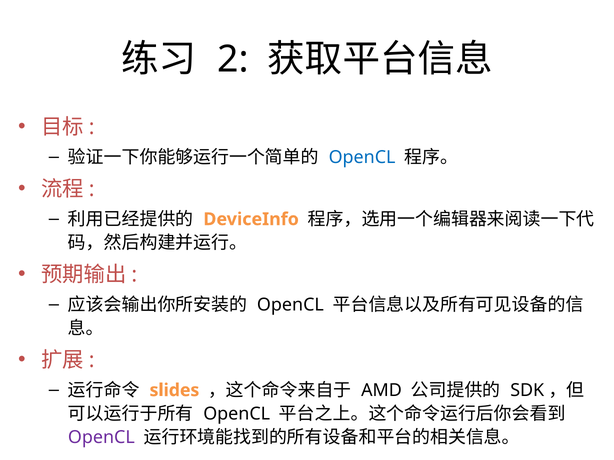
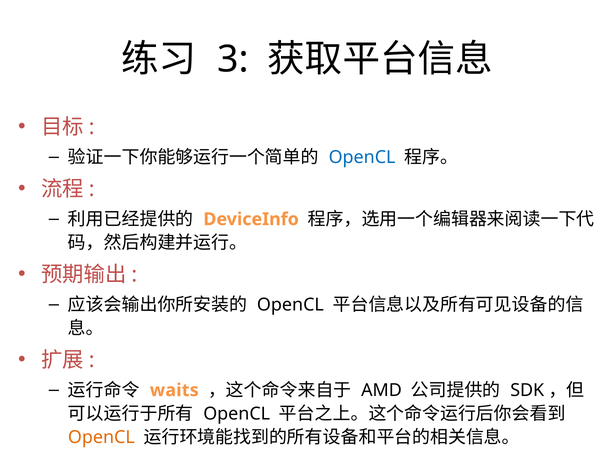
2: 2 -> 3
slides: slides -> waits
OpenCL at (101, 438) colour: purple -> orange
